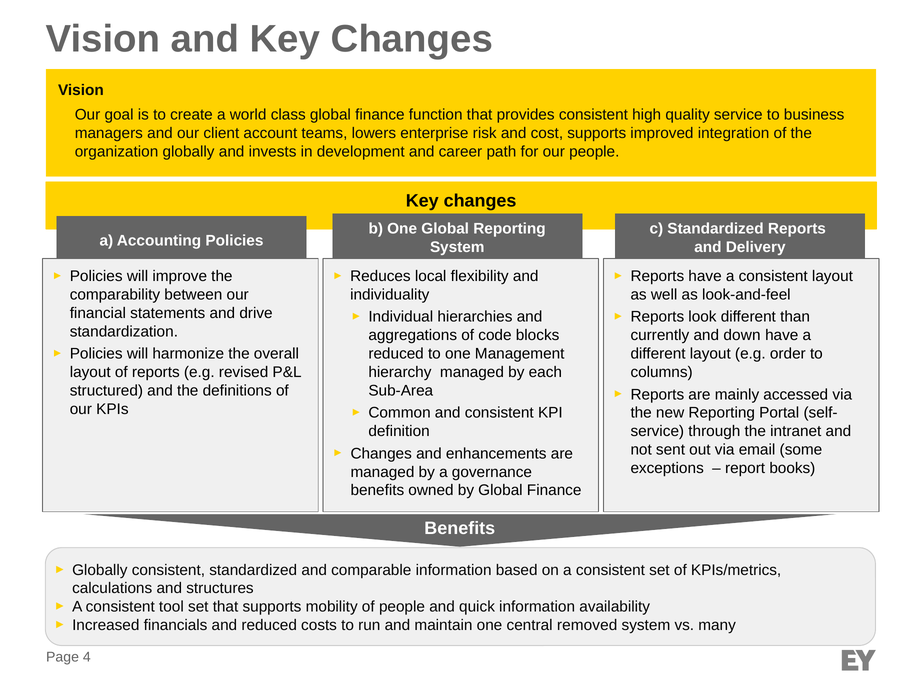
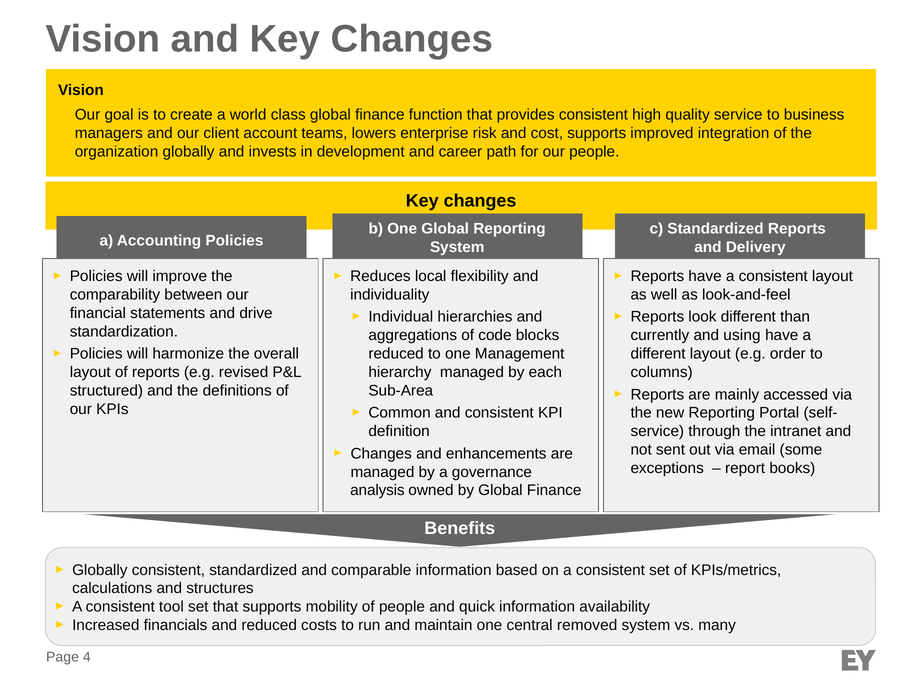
down: down -> using
benefits at (377, 491): benefits -> analysis
